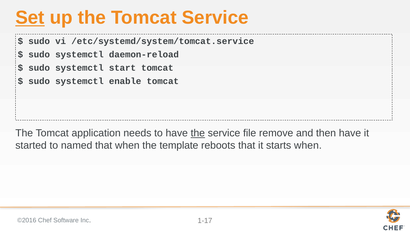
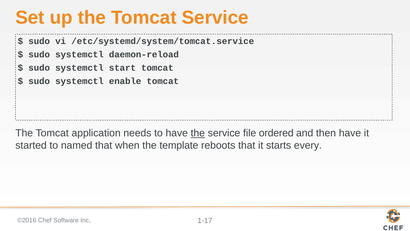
Set underline: present -> none
remove: remove -> ordered
starts when: when -> every
